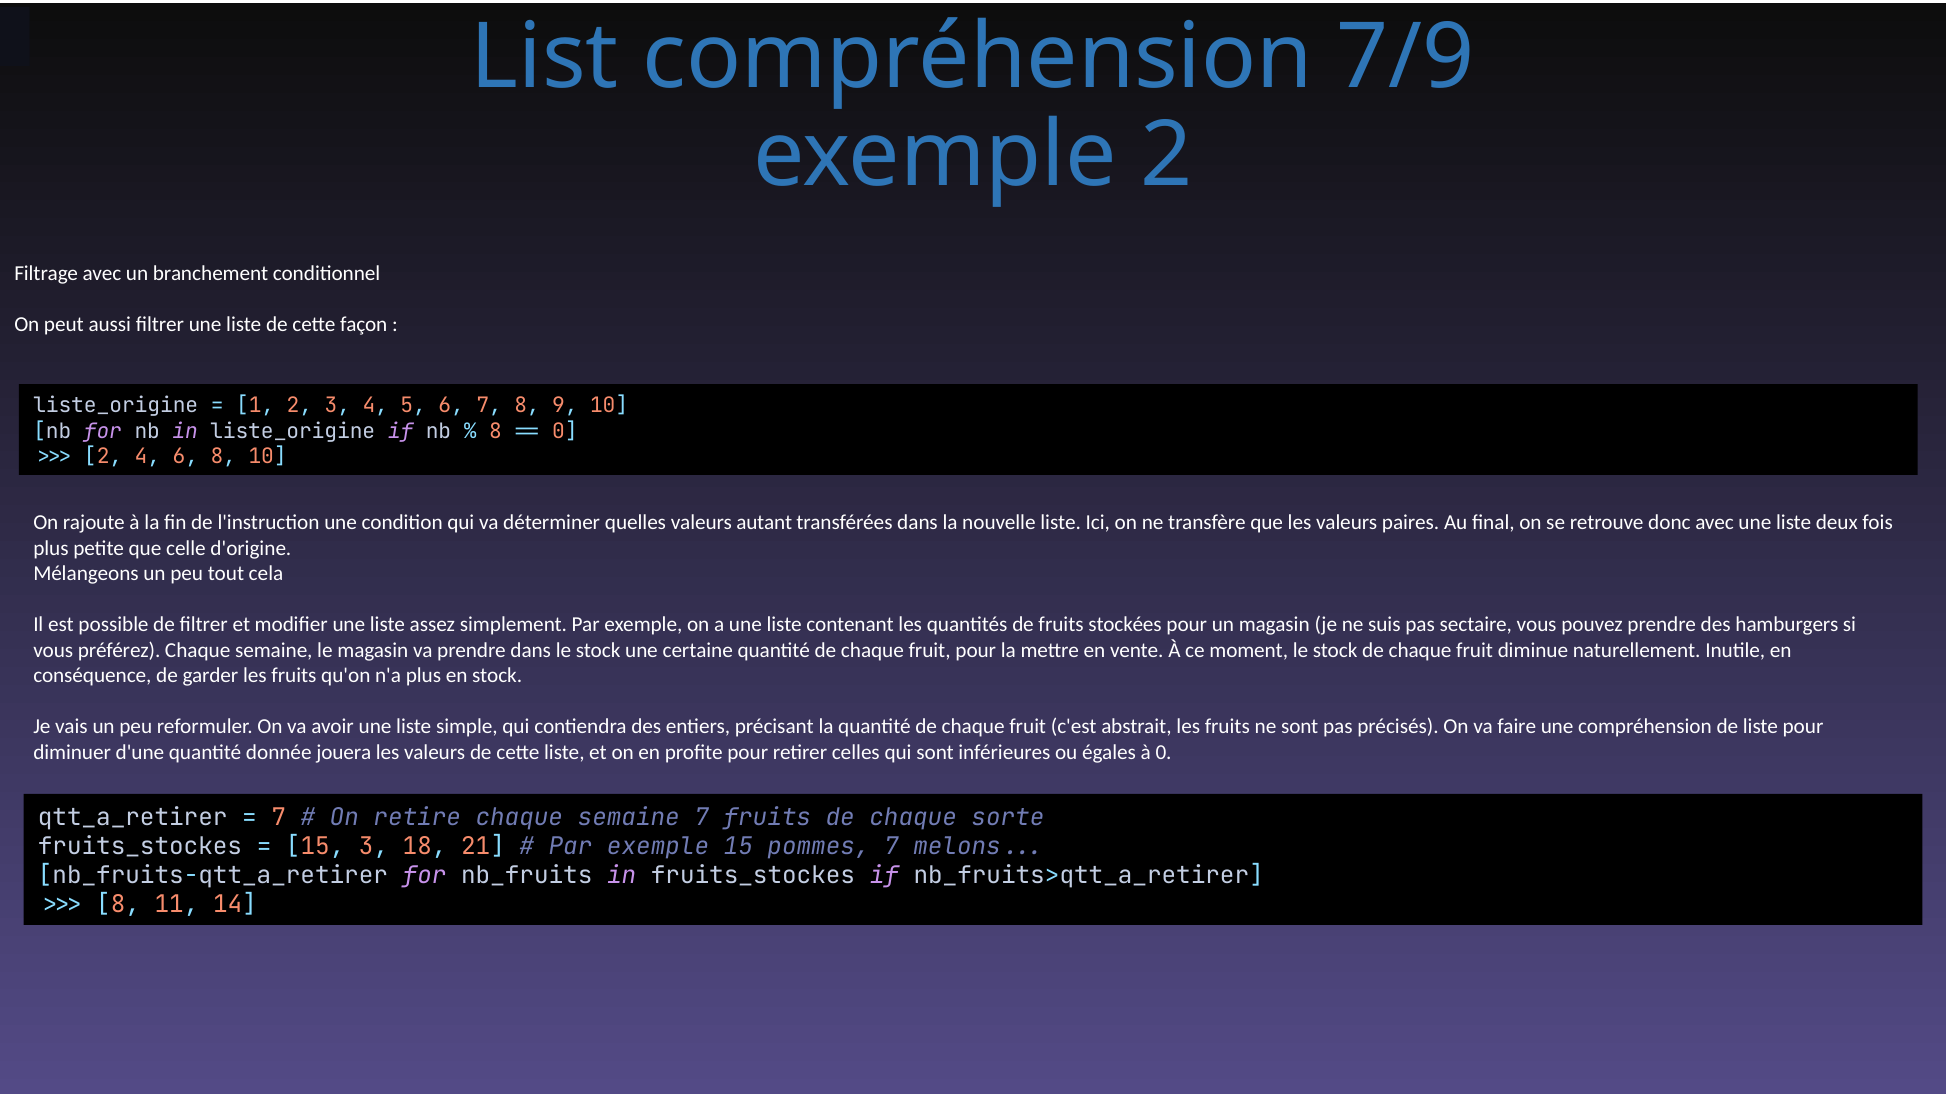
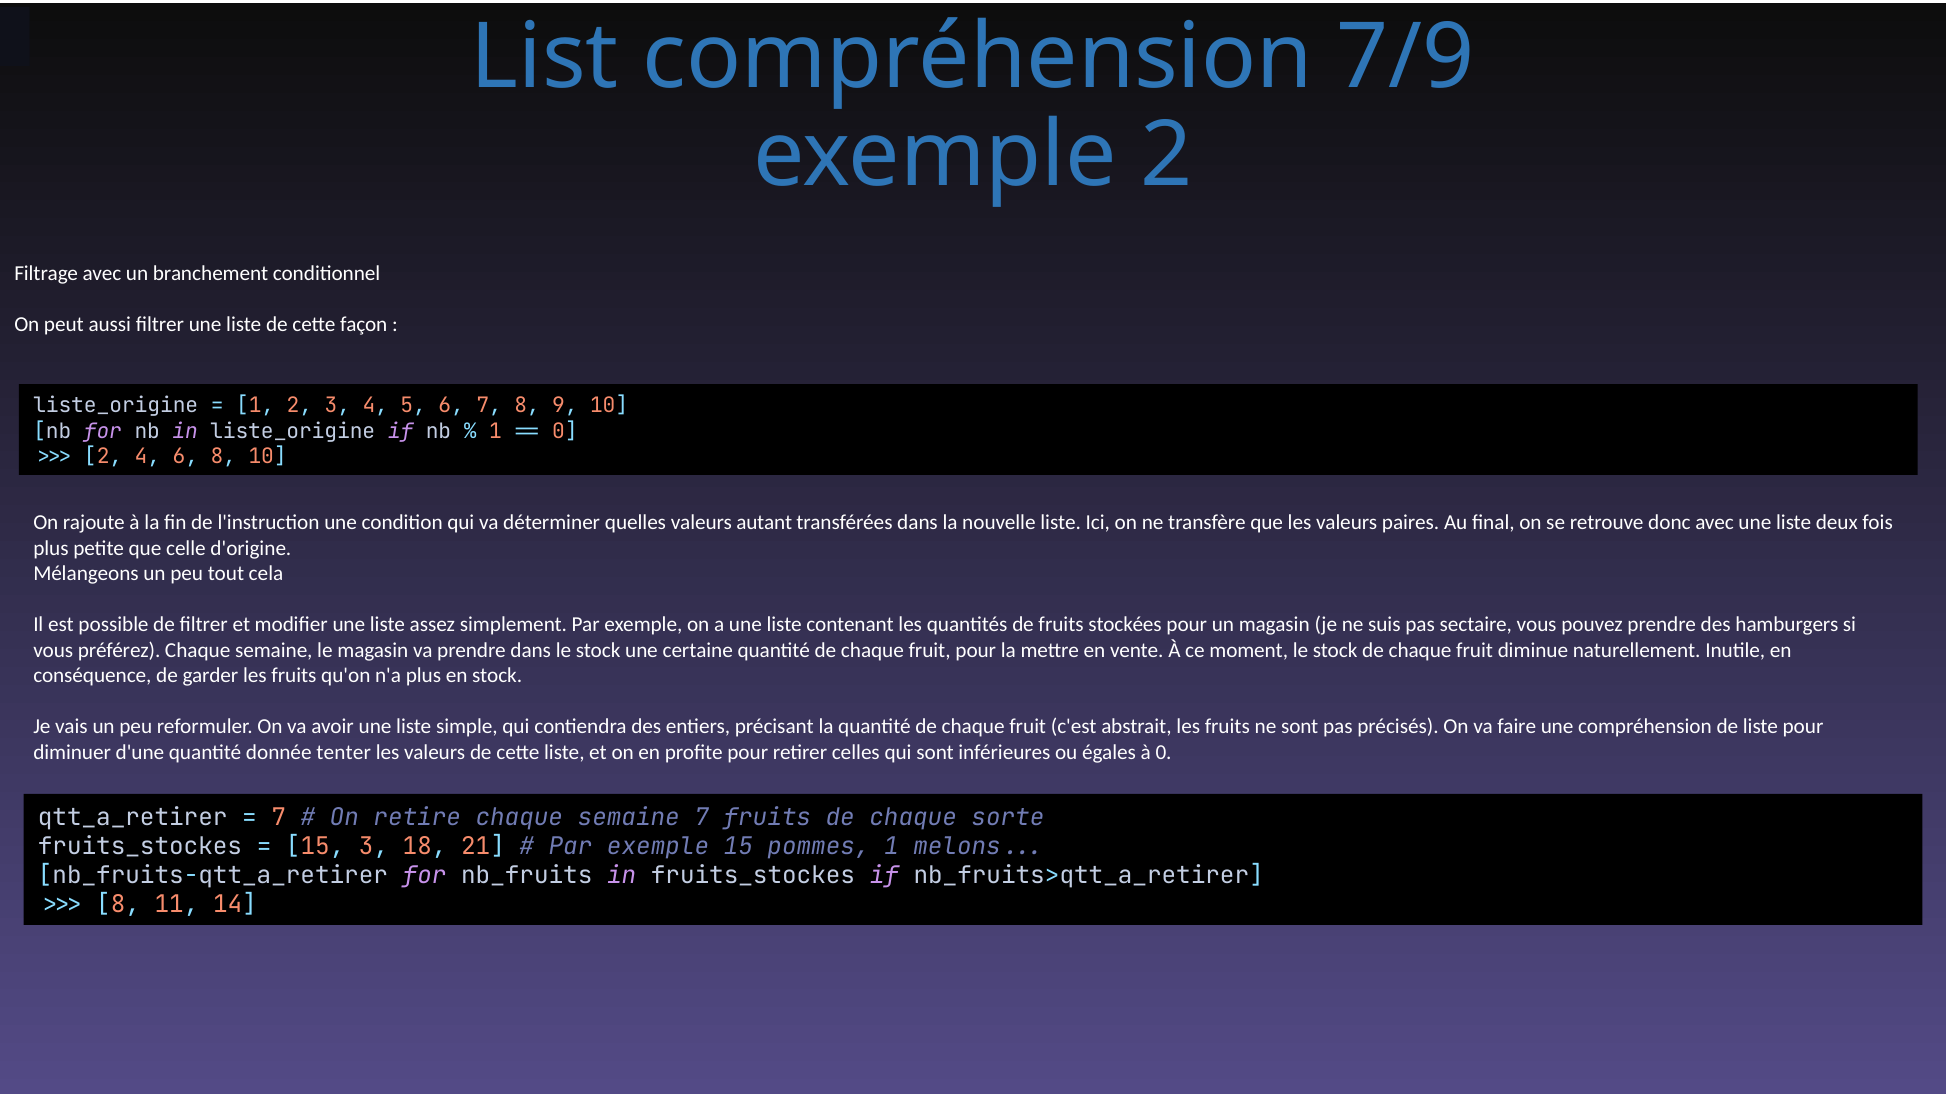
8 at (495, 431): 8 -> 1
jouera: jouera -> tenter
pommes 7: 7 -> 1
